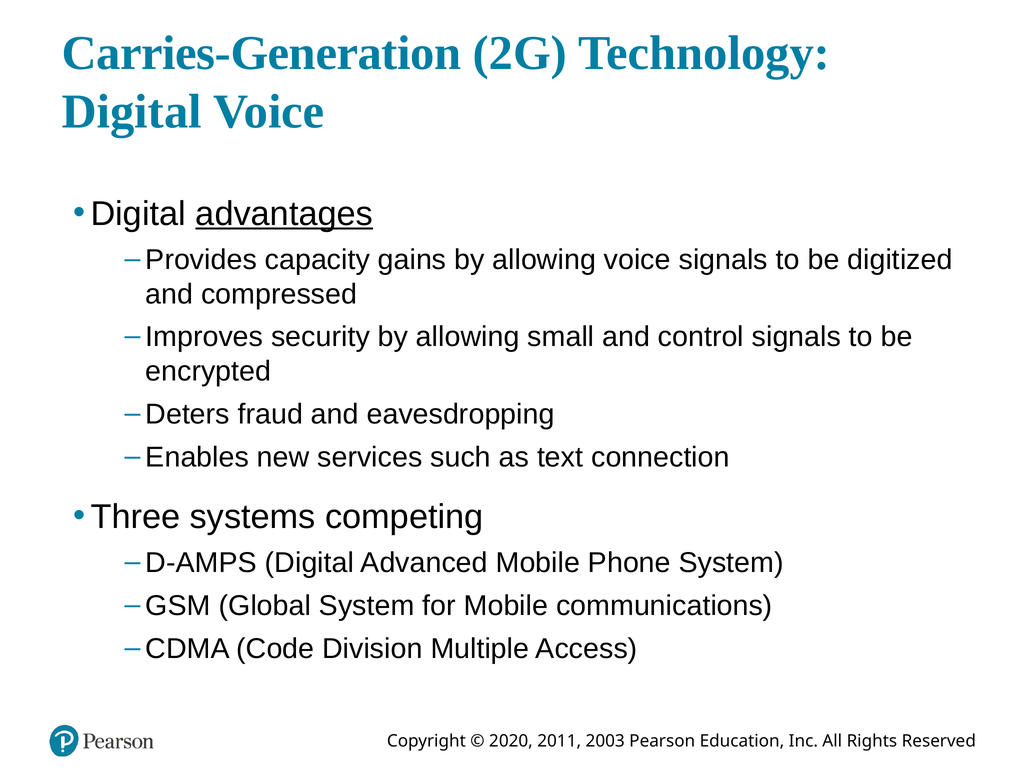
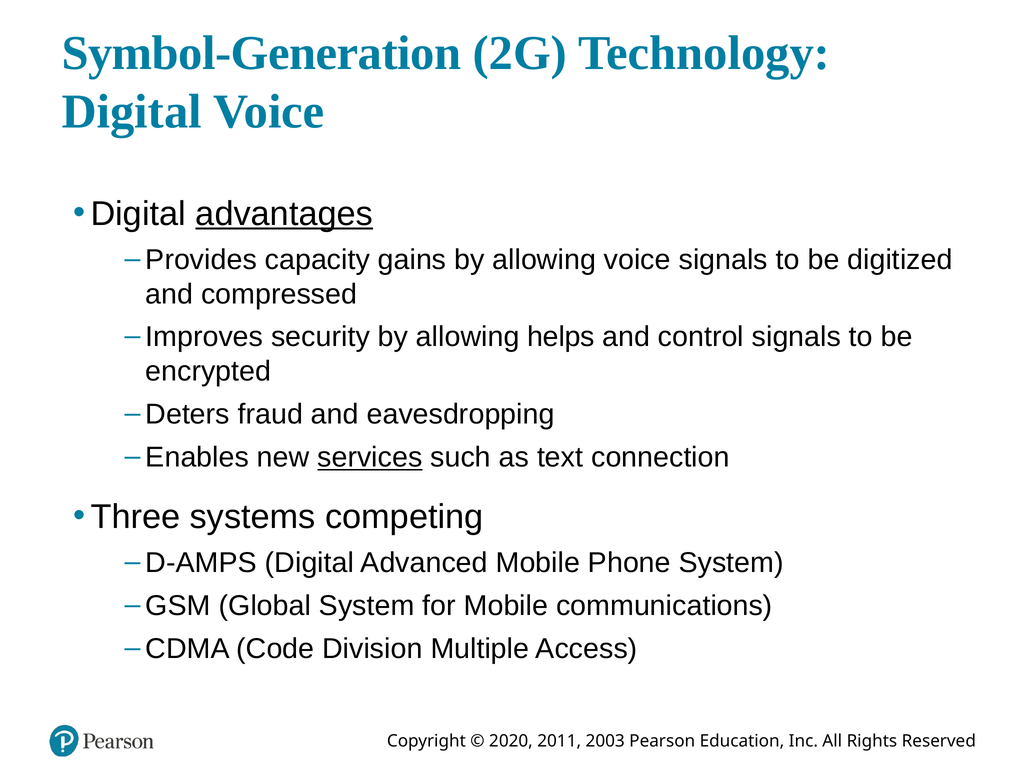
Carries-Generation: Carries-Generation -> Symbol-Generation
small: small -> helps
services underline: none -> present
